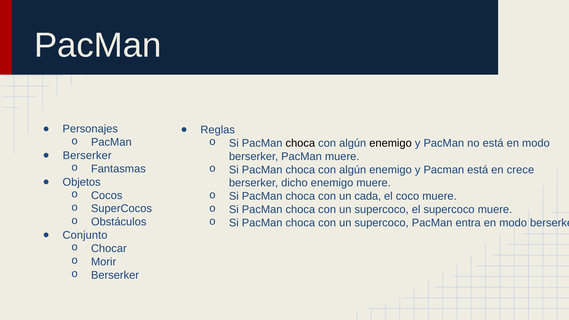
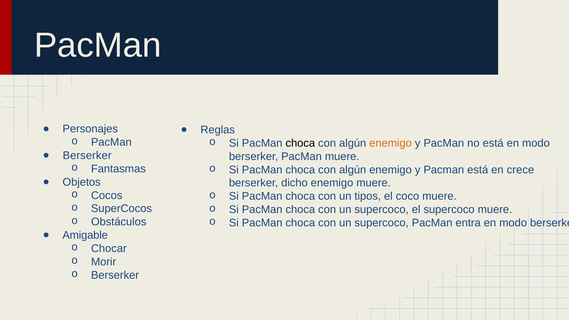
enemigo at (391, 143) colour: black -> orange
cada: cada -> tipos
Conjunto: Conjunto -> Amigable
